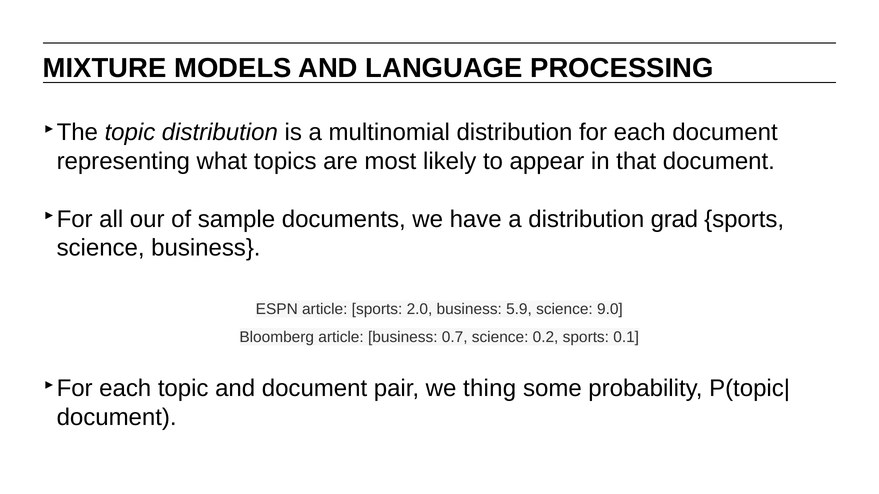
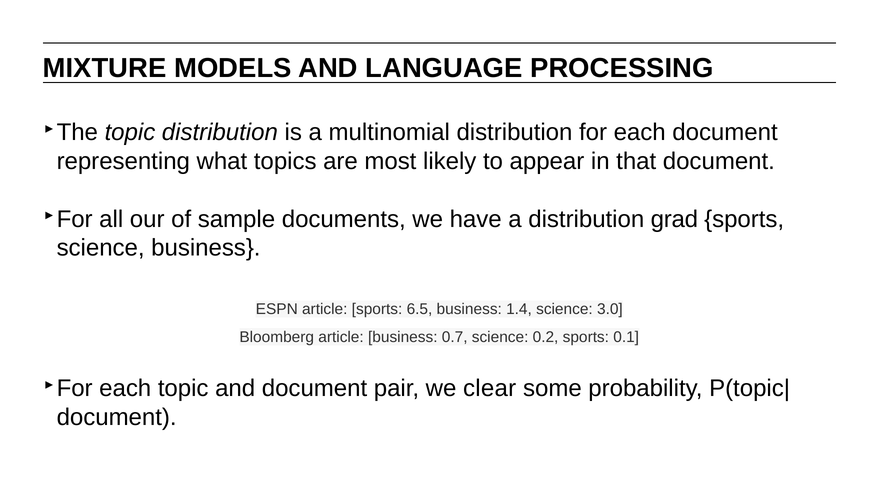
2.0: 2.0 -> 6.5
5.9: 5.9 -> 1.4
9.0: 9.0 -> 3.0
thing: thing -> clear
